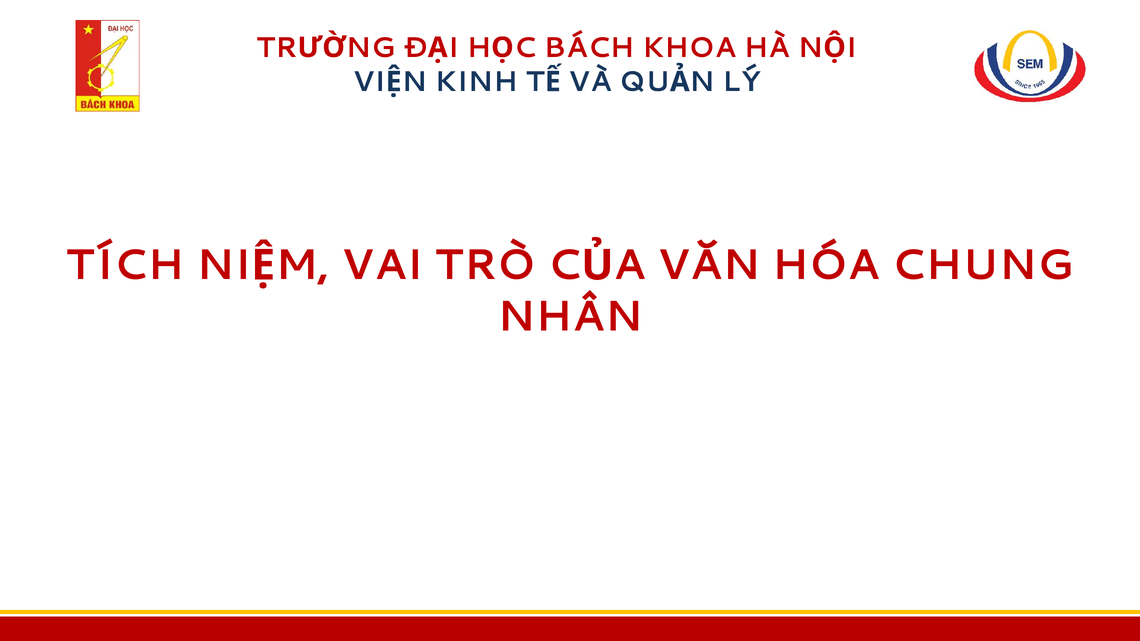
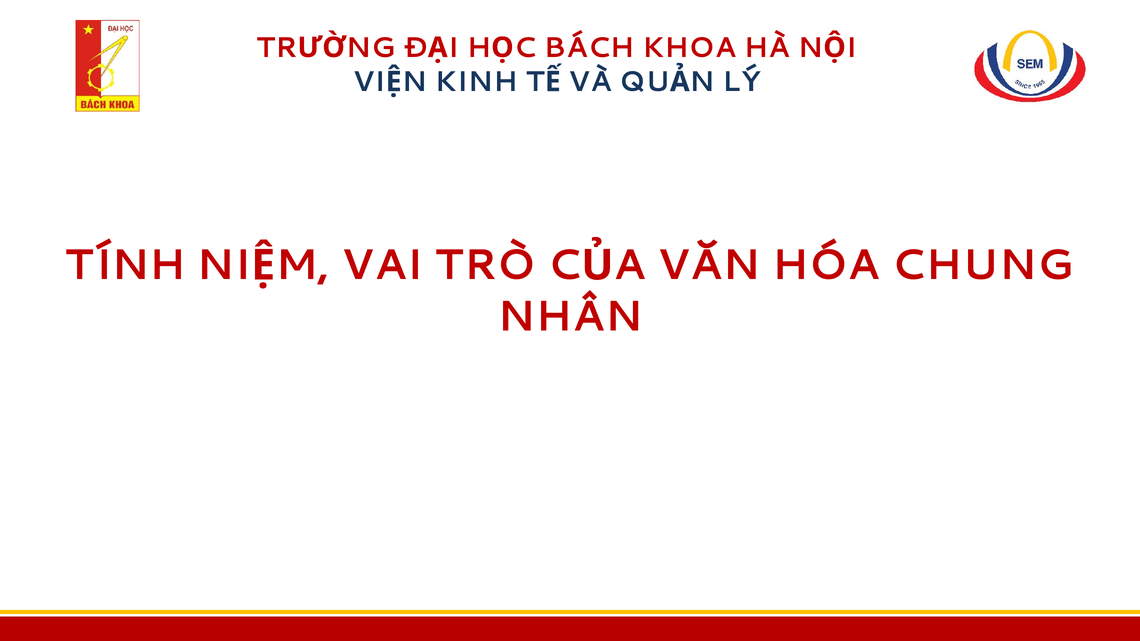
TÍCH: TÍCH -> TÍNH
